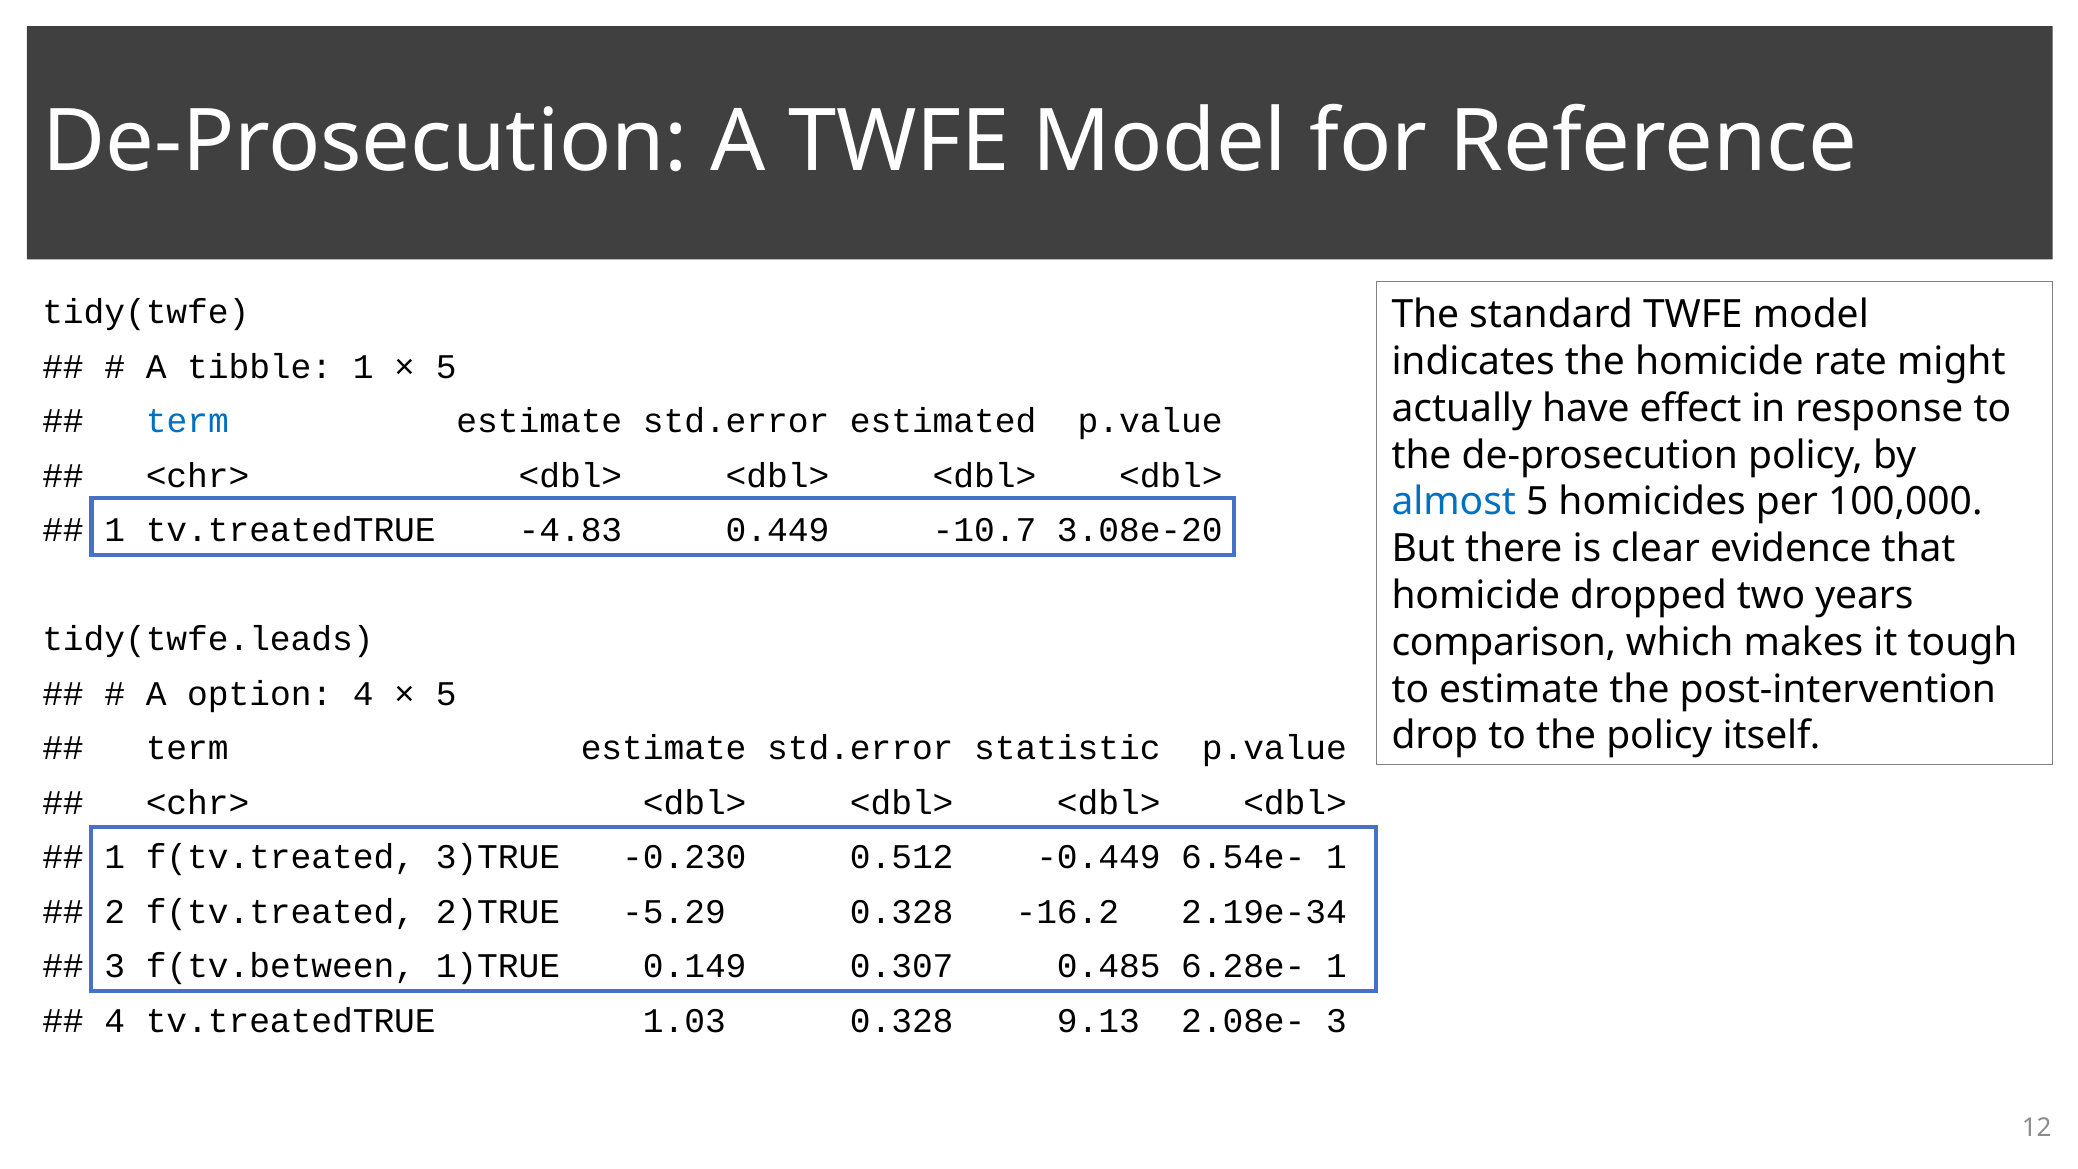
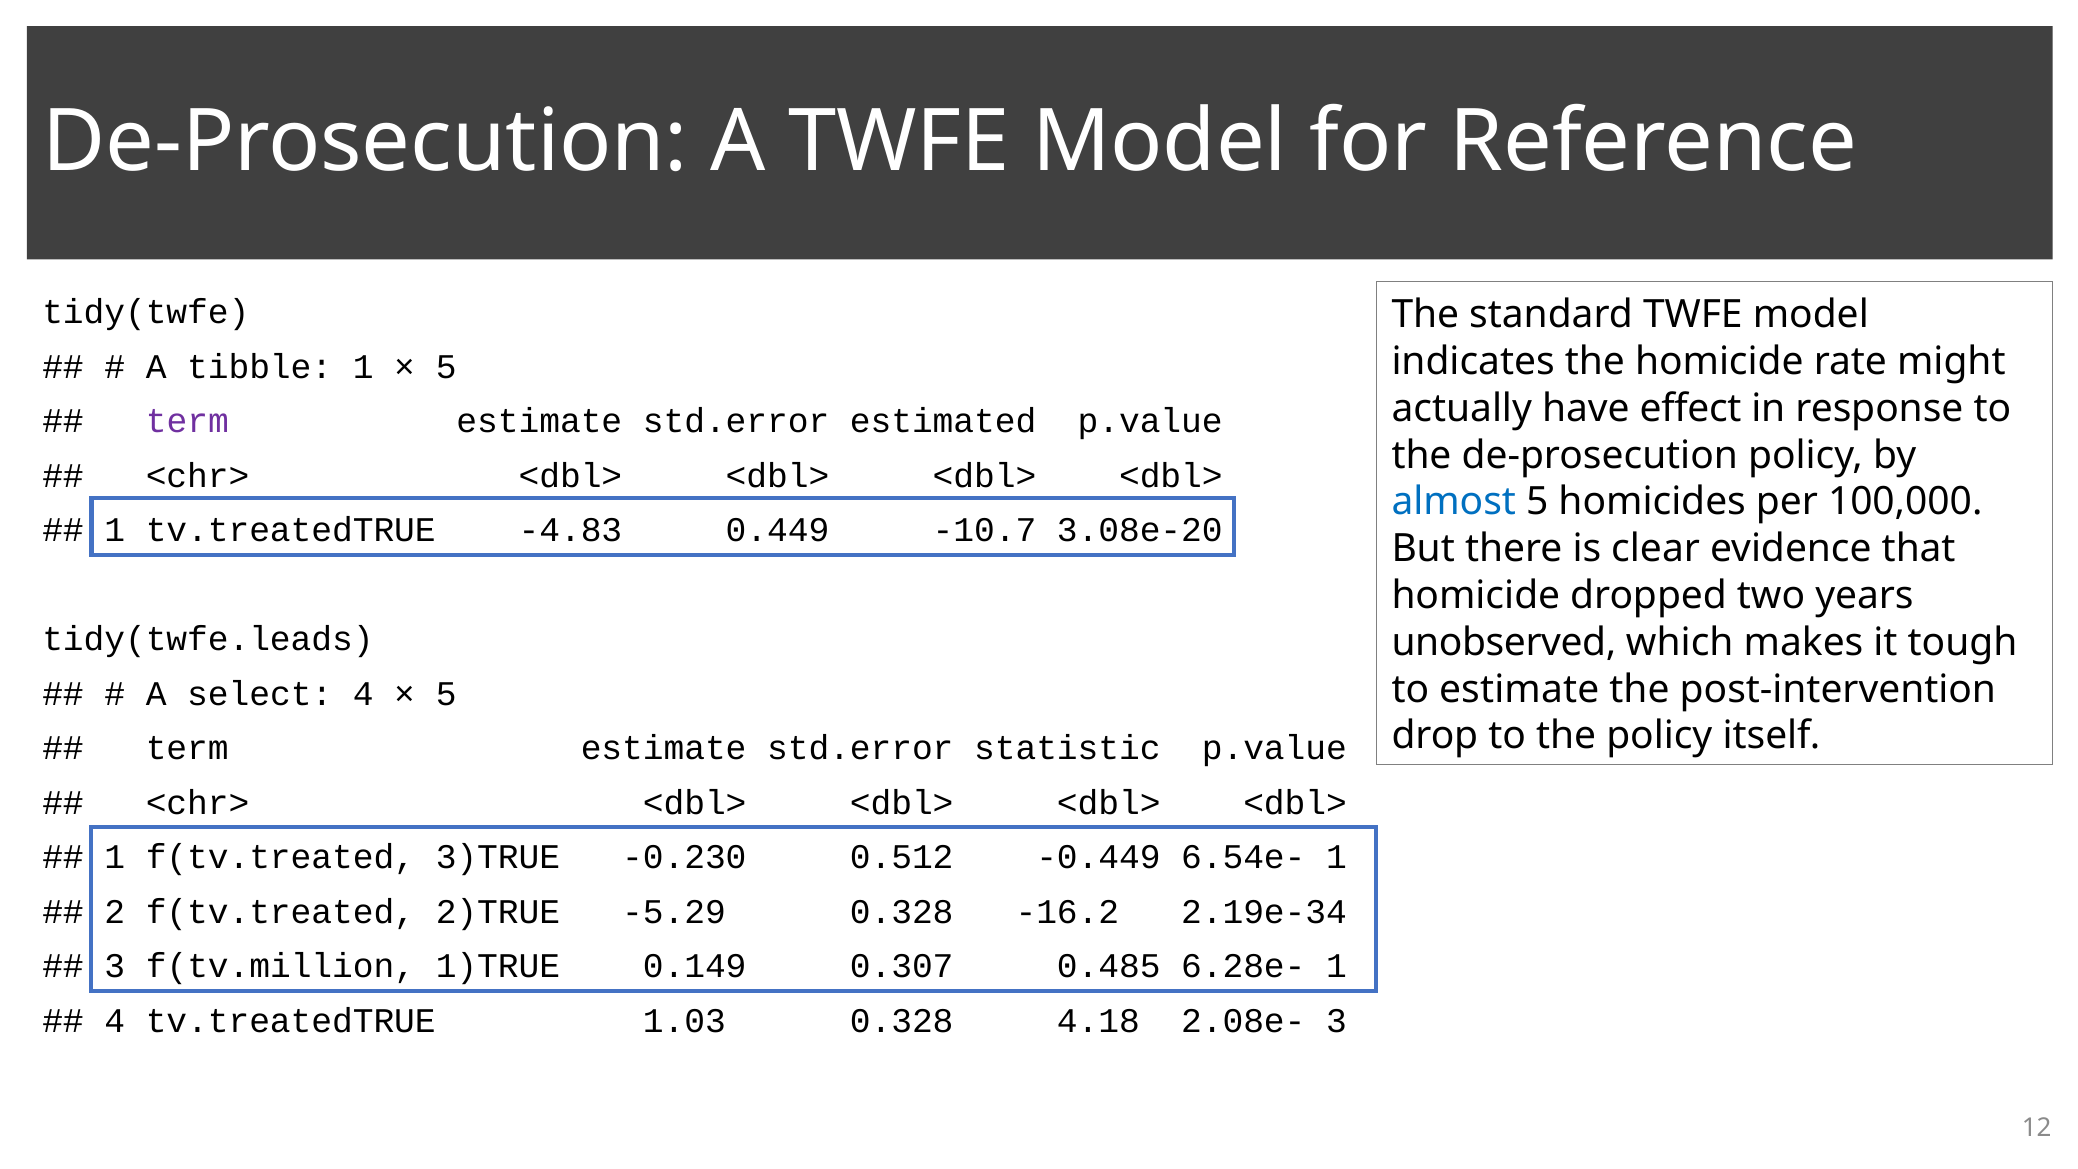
term at (187, 421) colour: blue -> purple
comparison: comparison -> unobserved
option: option -> select
f(tv.between: f(tv.between -> f(tv.million
9.13: 9.13 -> 4.18
